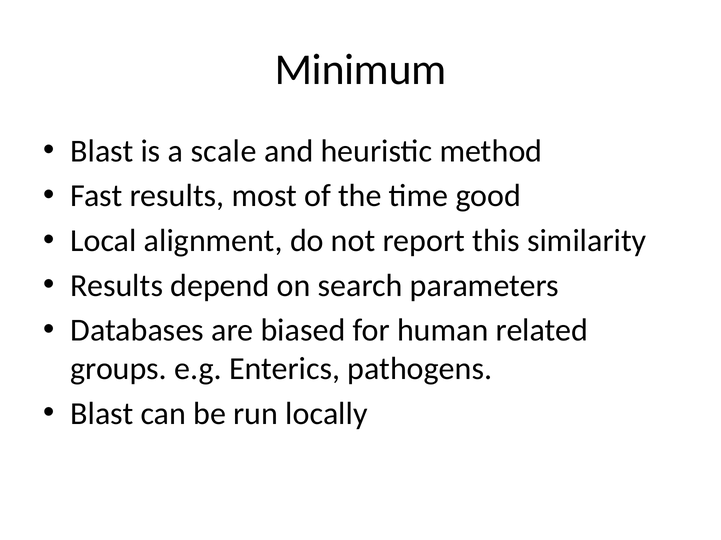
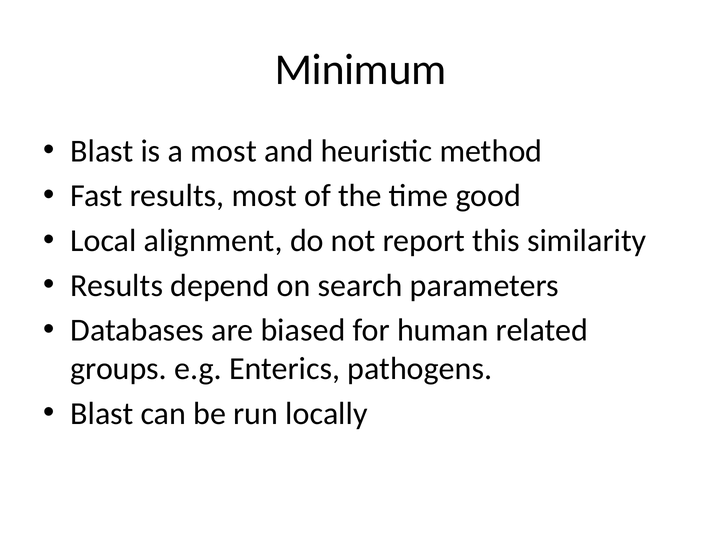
a scale: scale -> most
